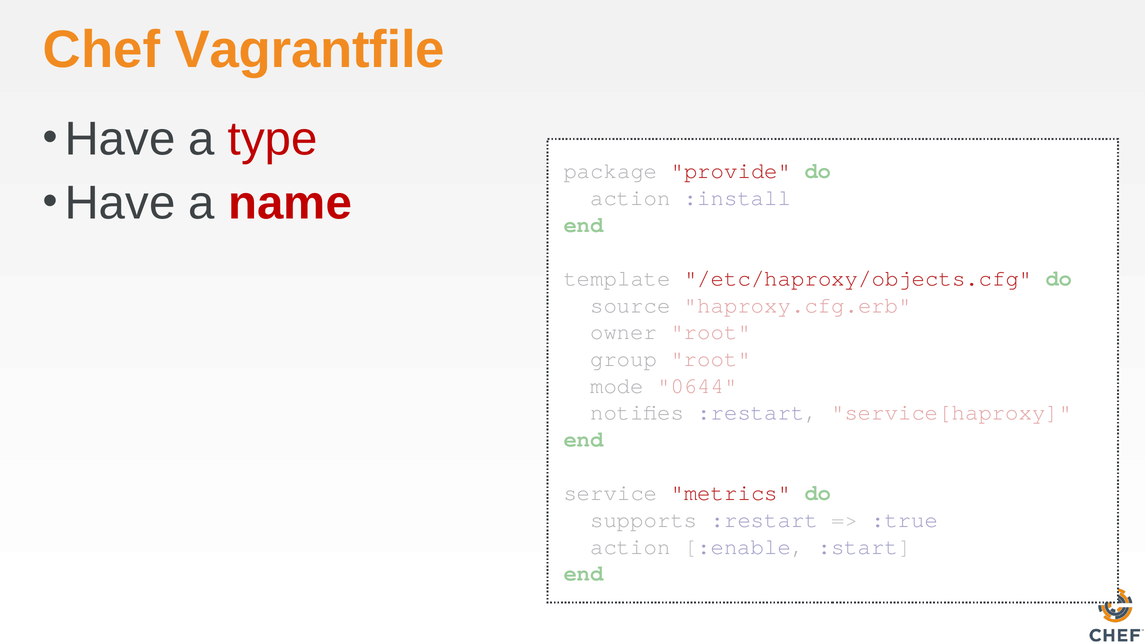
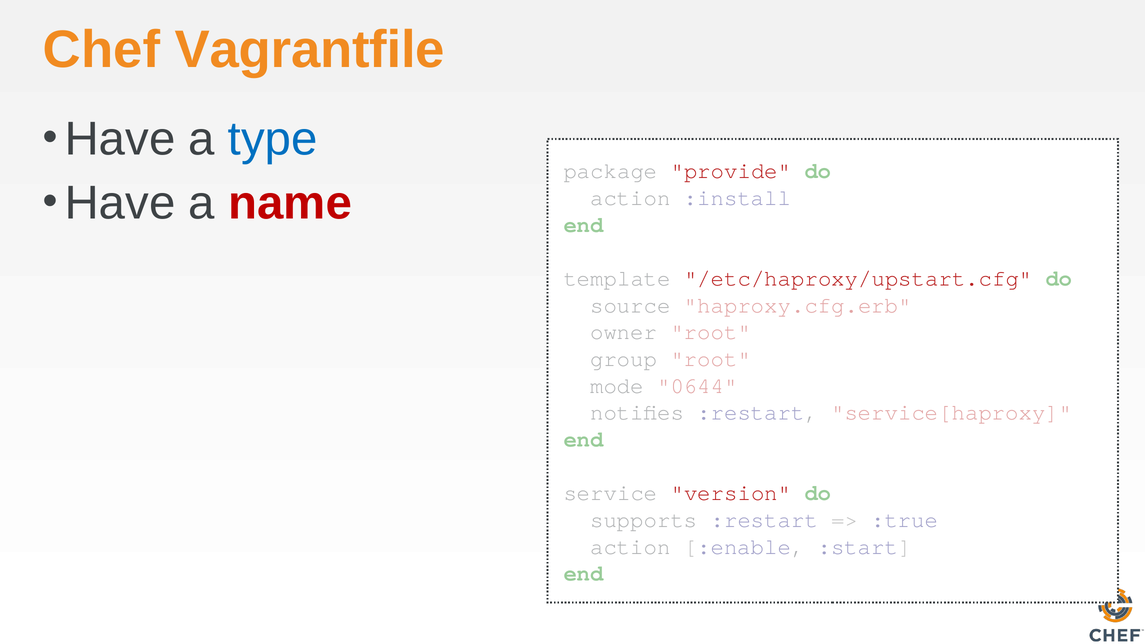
type colour: red -> blue
/etc/haproxy/objects.cfg: /etc/haproxy/objects.cfg -> /etc/haproxy/upstart.cfg
metrics: metrics -> version
